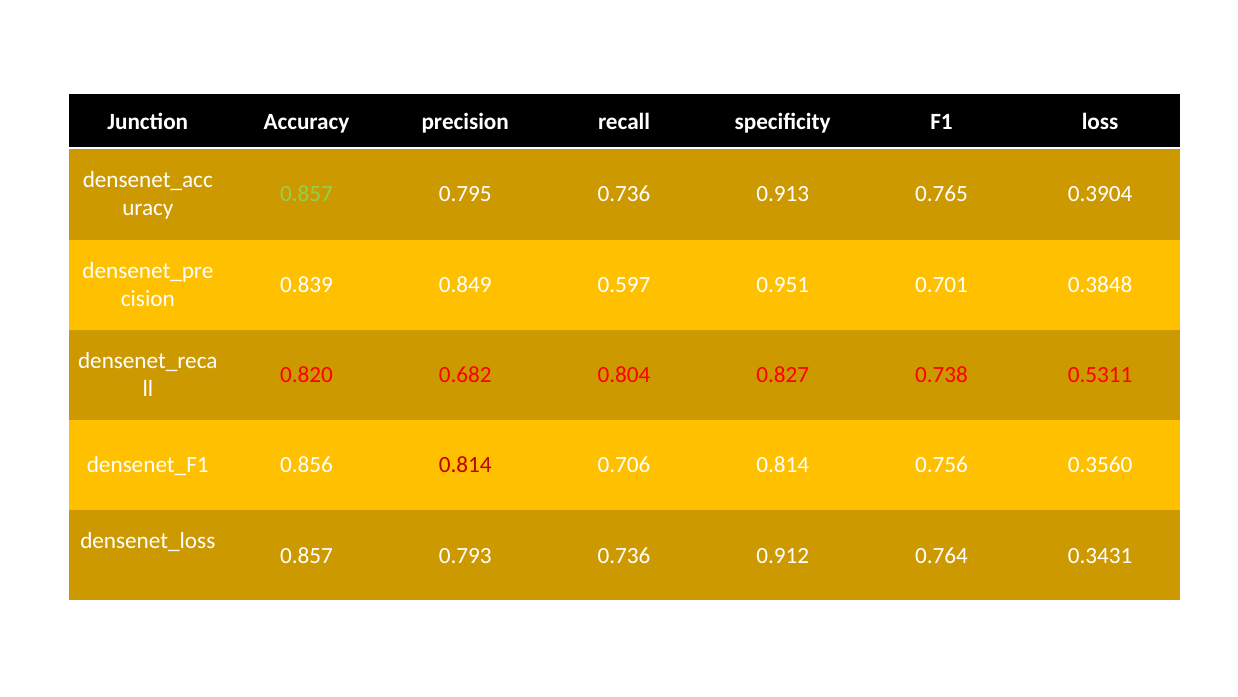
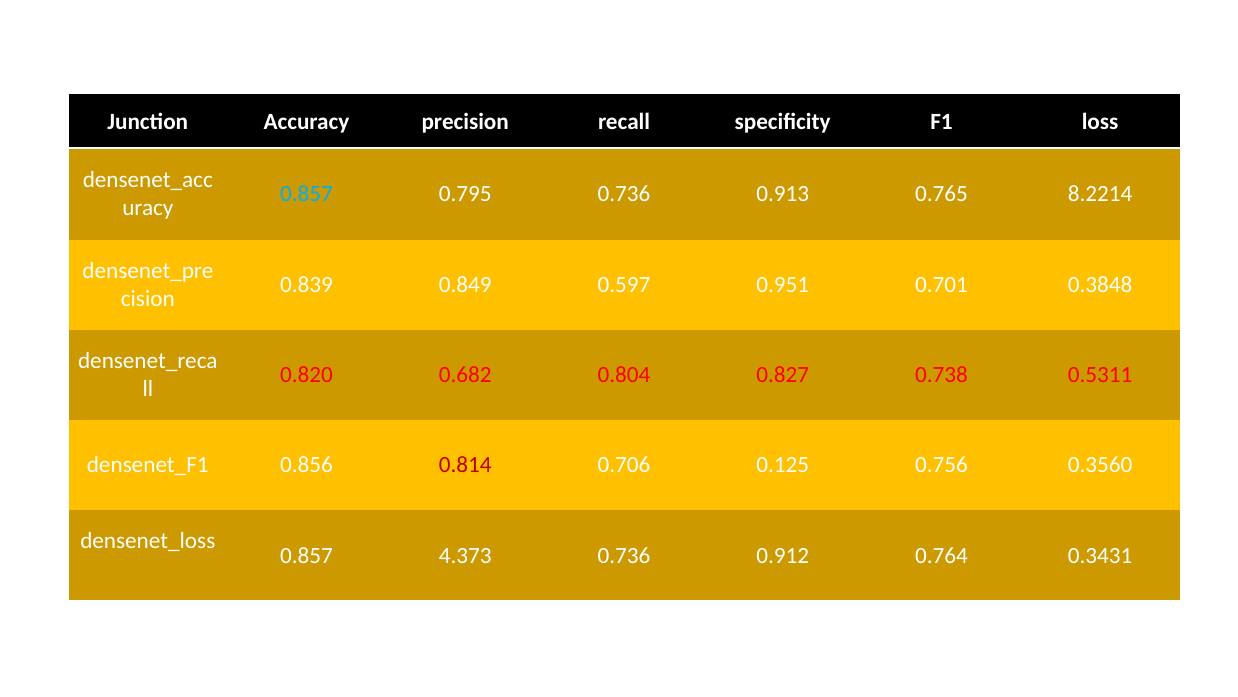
0.857 at (307, 194) colour: light green -> light blue
0.3904: 0.3904 -> 8.2214
0.706 0.814: 0.814 -> 0.125
0.793: 0.793 -> 4.373
